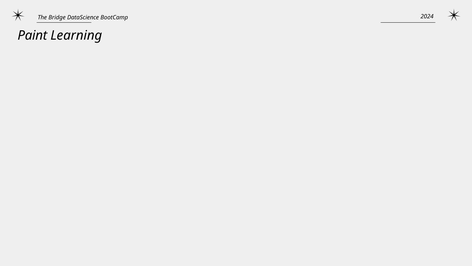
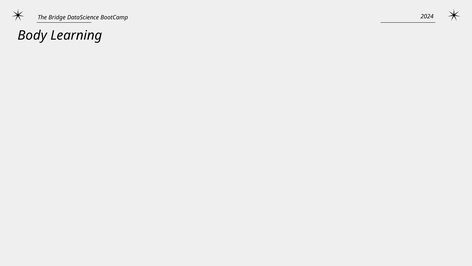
Paint: Paint -> Body
